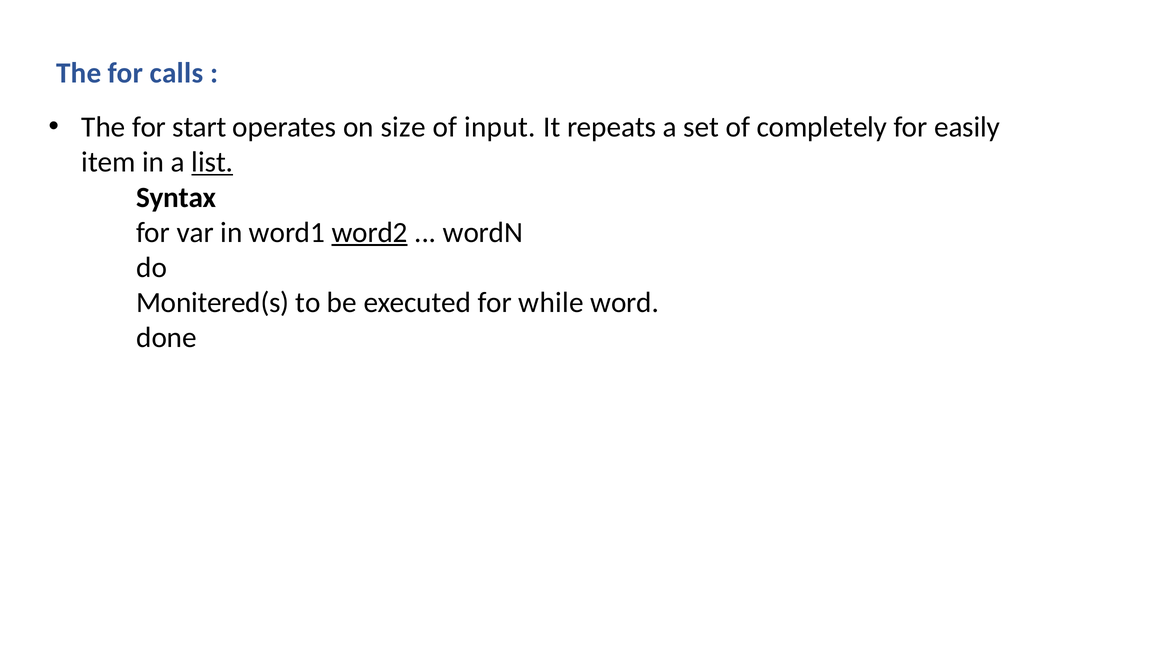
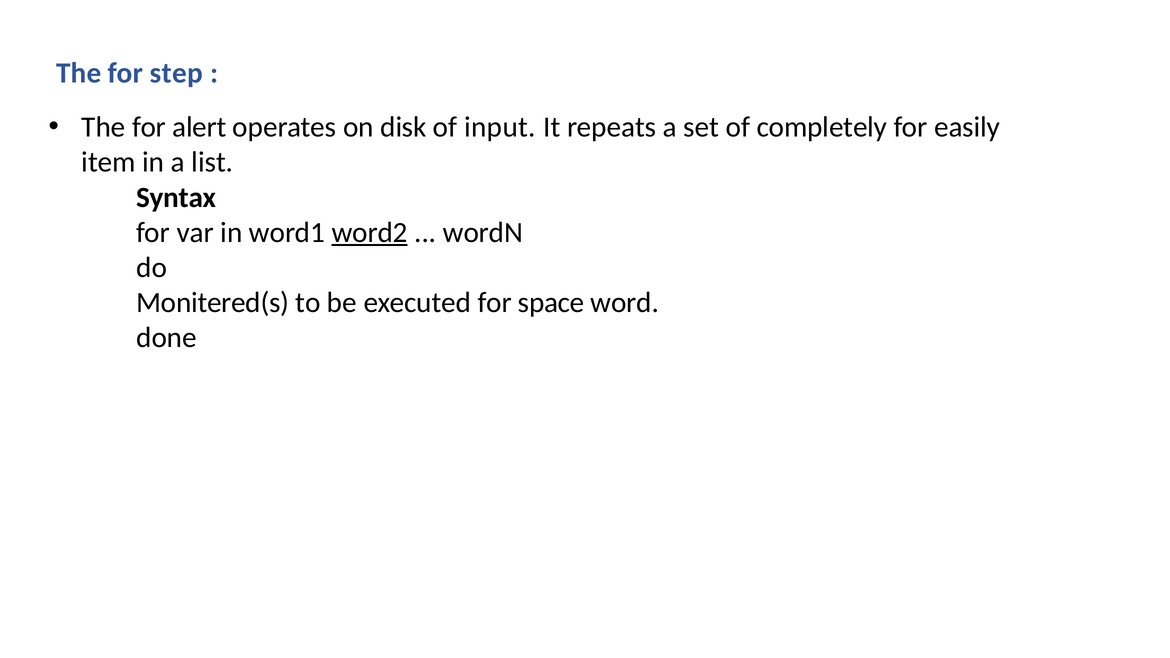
calls: calls -> step
start: start -> alert
size: size -> disk
list underline: present -> none
while: while -> space
